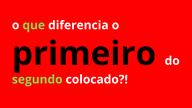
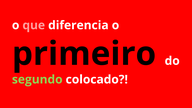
que colour: light green -> pink
